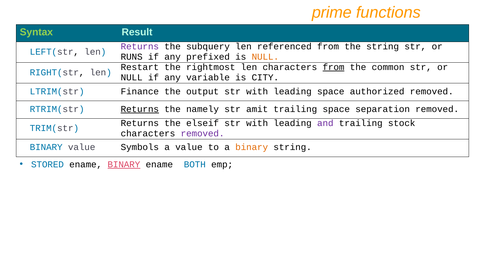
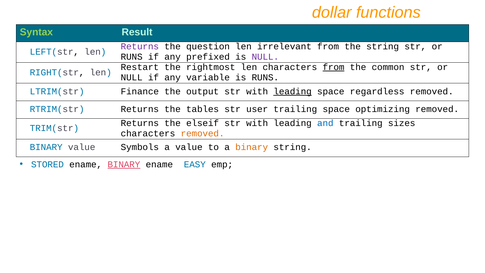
prime: prime -> dollar
subquery: subquery -> question
referenced: referenced -> irrelevant
NULL at (265, 57) colour: orange -> purple
is CITY: CITY -> RUNS
leading at (293, 91) underline: none -> present
authorized: authorized -> regardless
Returns at (140, 109) underline: present -> none
namely: namely -> tables
amit: amit -> user
separation: separation -> optimizing
and colour: purple -> blue
stock: stock -> sizes
removed at (203, 133) colour: purple -> orange
BOTH: BOTH -> EASY
